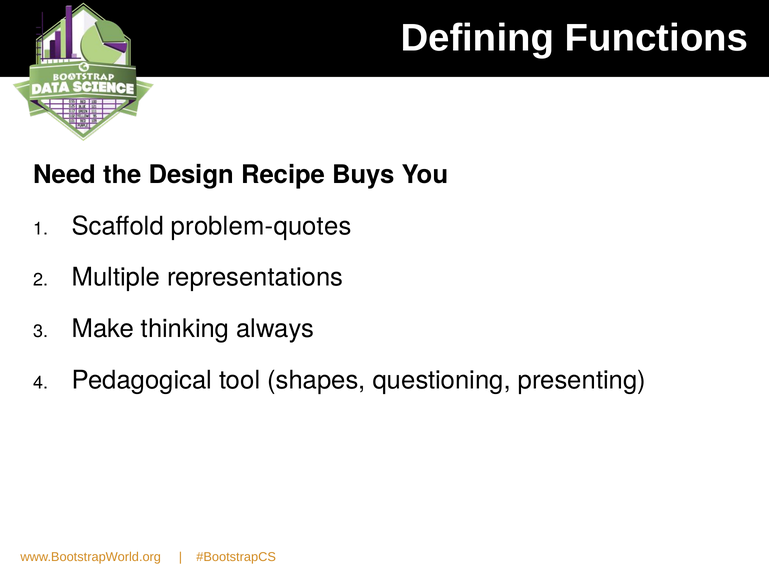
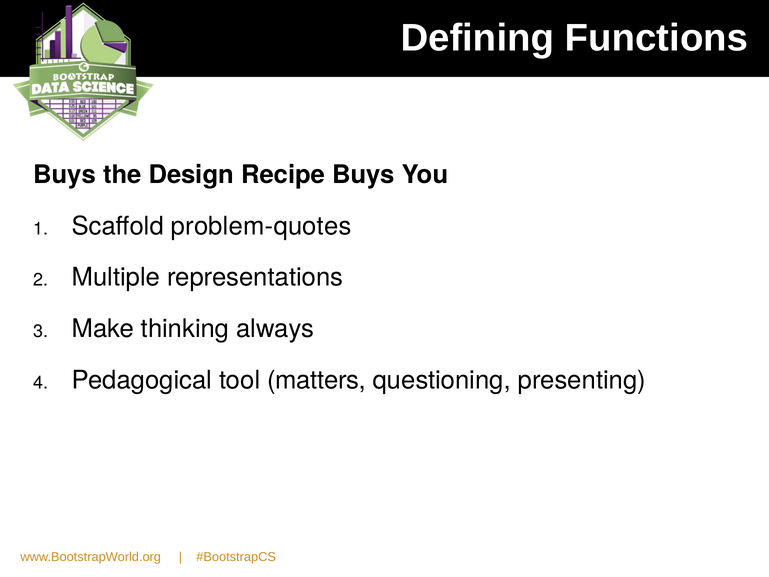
Need at (65, 175): Need -> Buys
shapes: shapes -> matters
